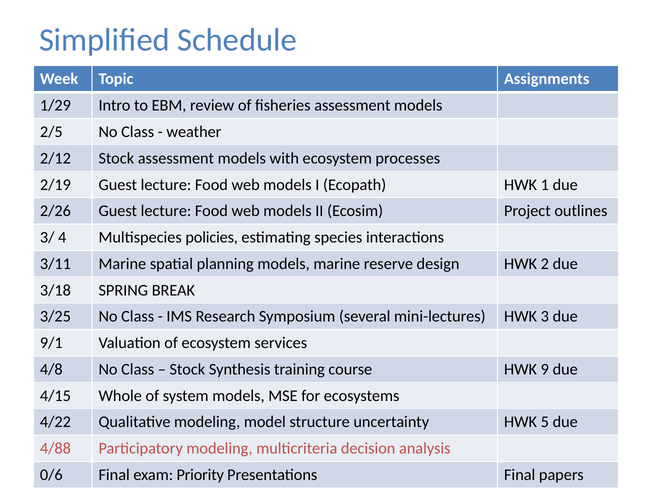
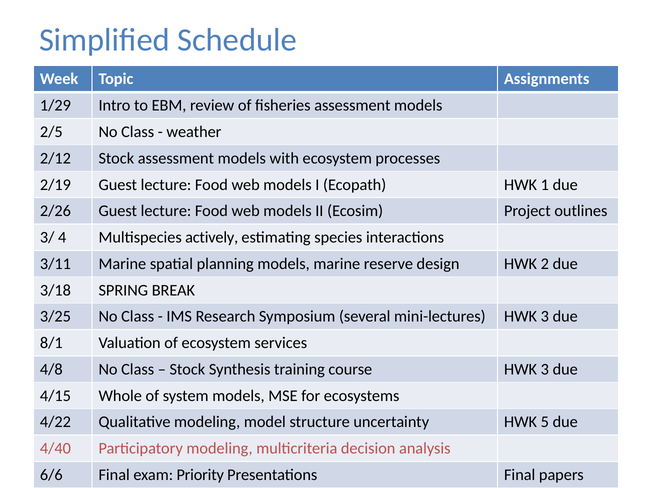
policies: policies -> actively
9/1: 9/1 -> 8/1
course HWK 9: 9 -> 3
4/88: 4/88 -> 4/40
0/6: 0/6 -> 6/6
